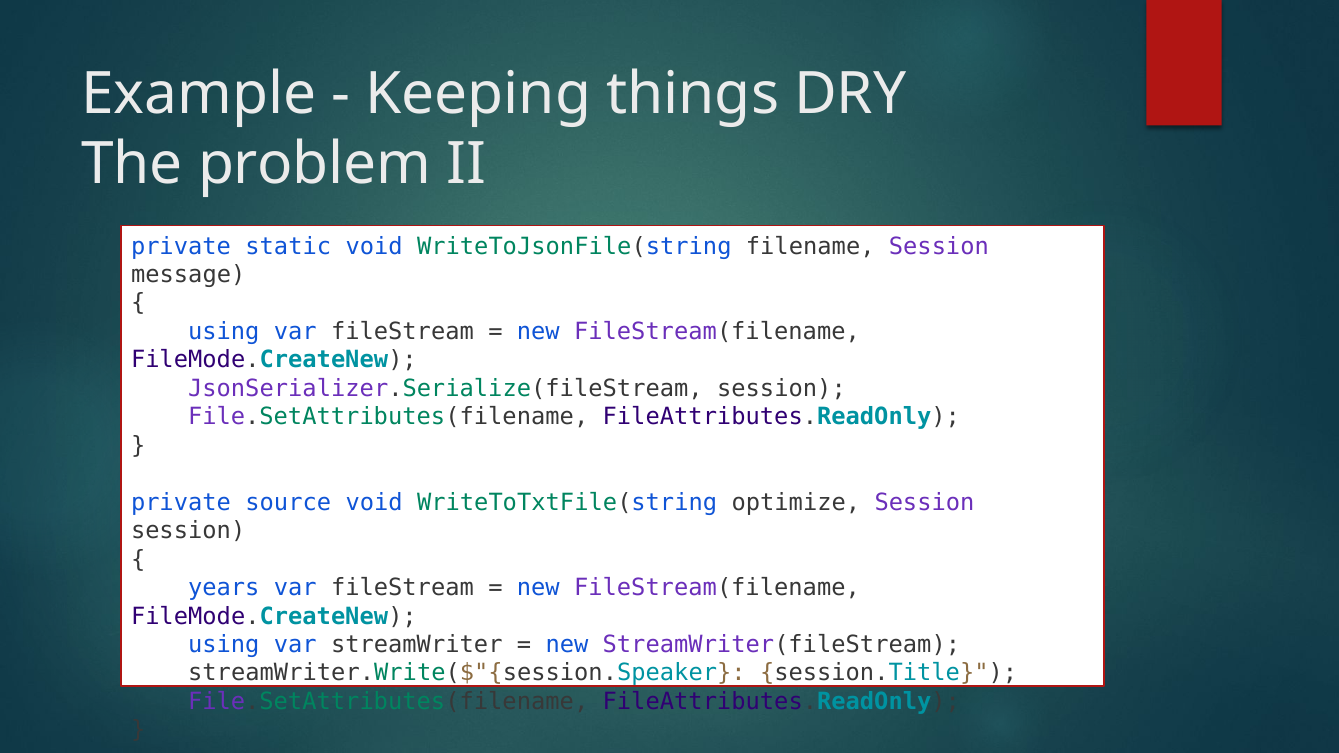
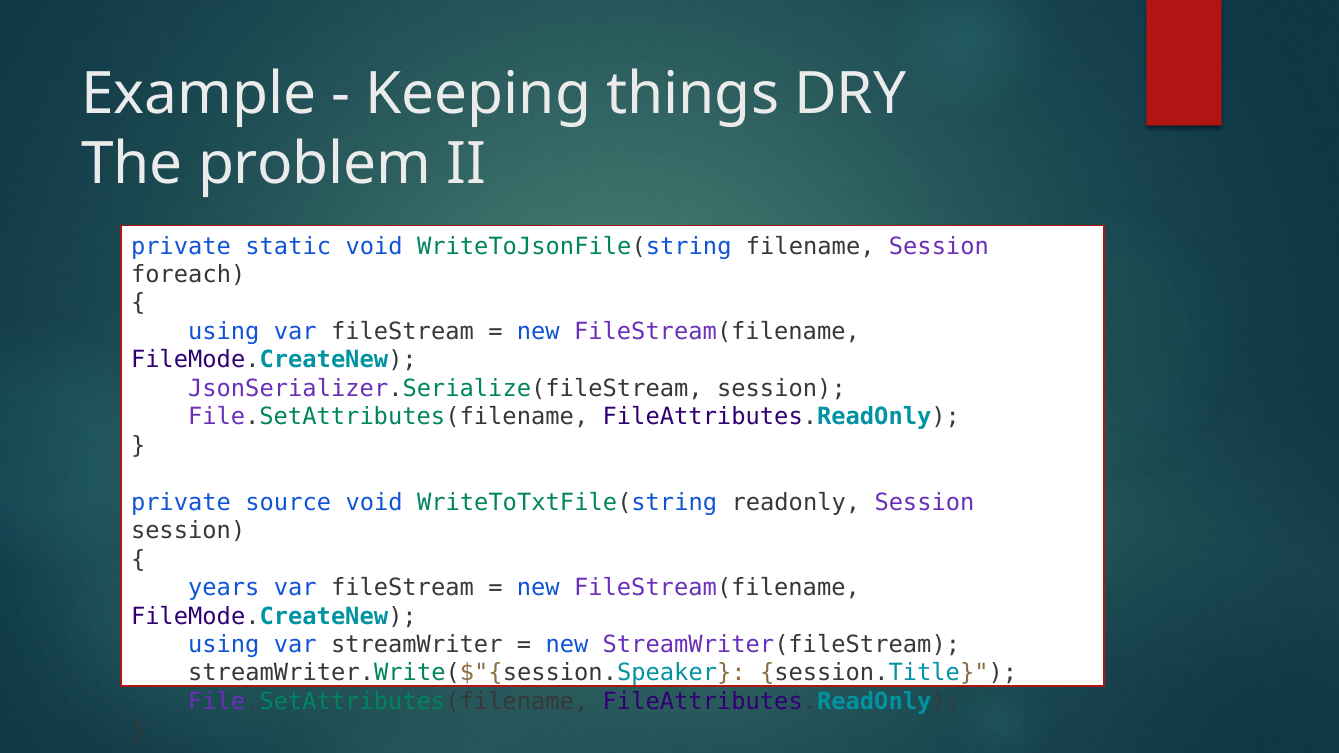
message: message -> foreach
optimize: optimize -> readonly
